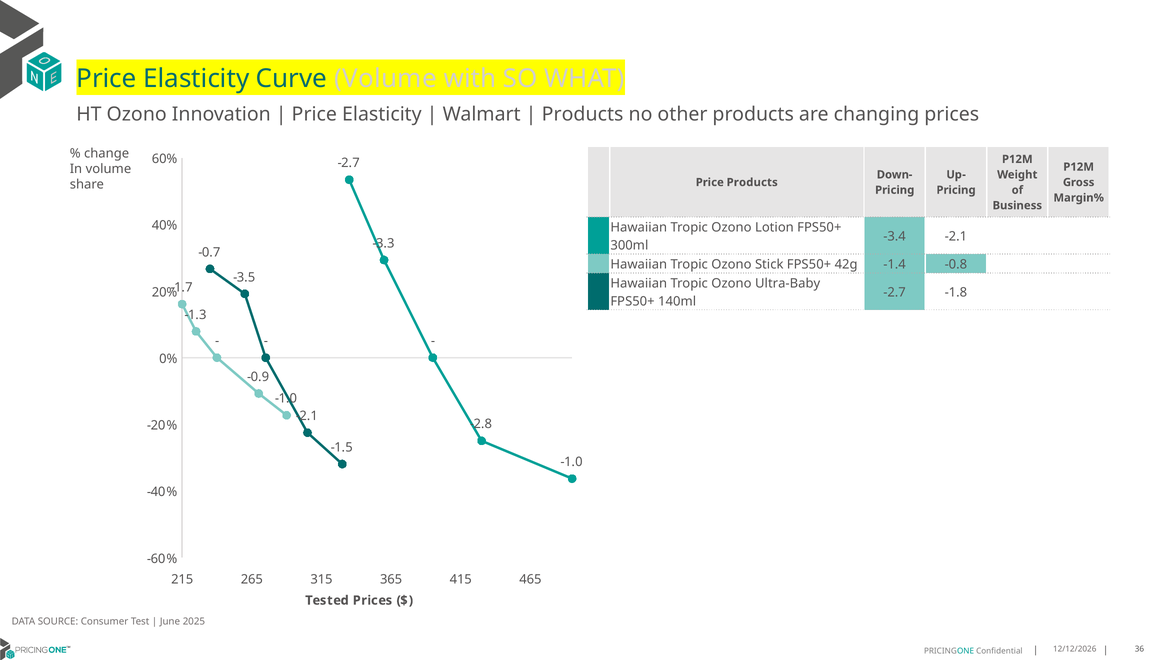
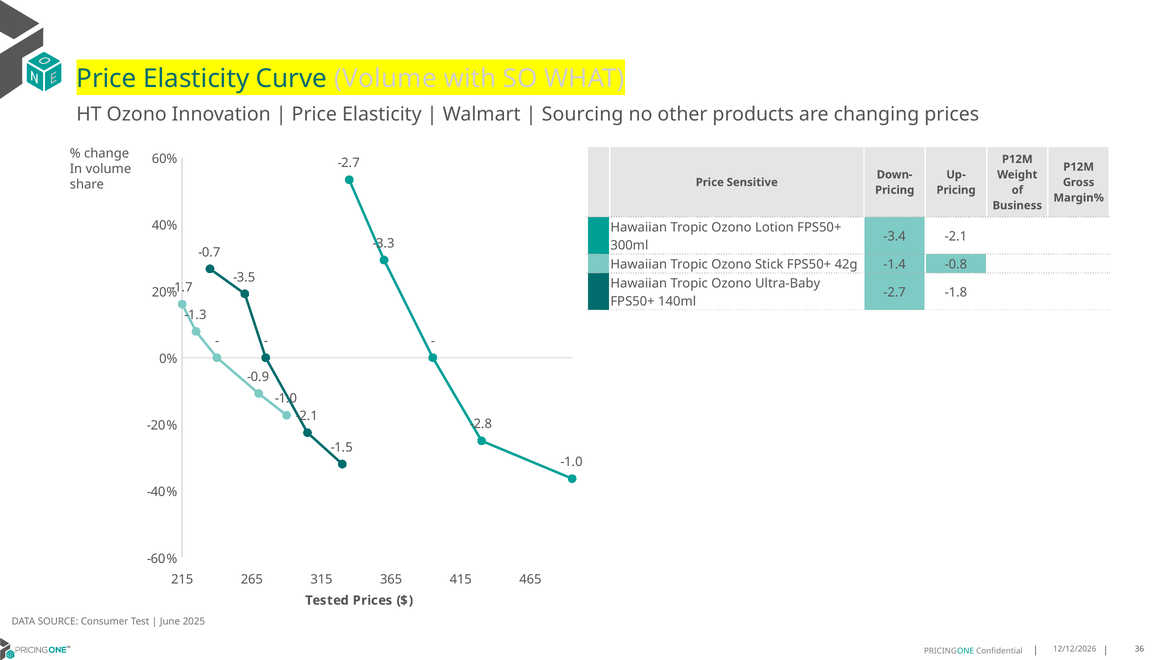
Products at (583, 114): Products -> Sourcing
Price Products: Products -> Sensitive
